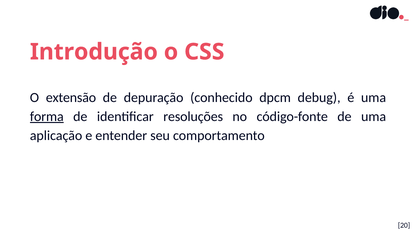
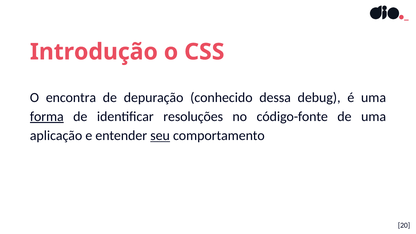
extensão: extensão -> encontra
dpcm: dpcm -> dessa
seu underline: none -> present
